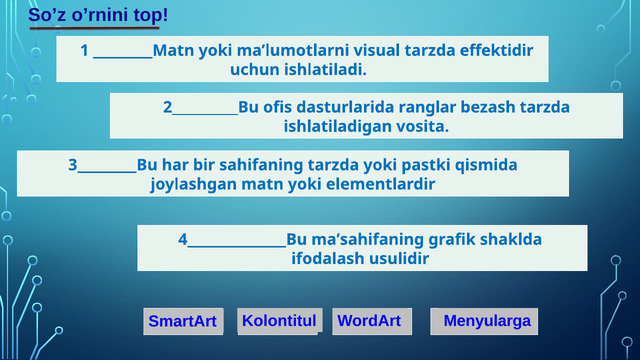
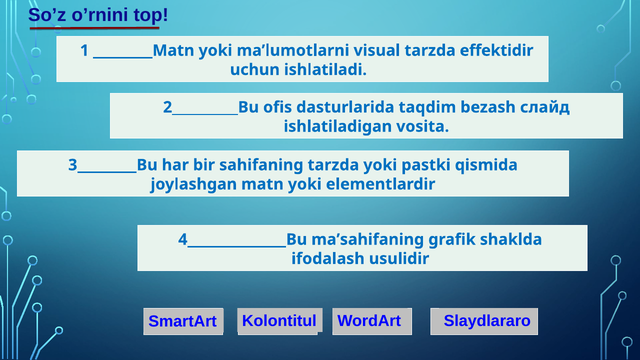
ranglar: ranglar -> taqdim
bezash tarzda: tarzda -> слайд
Menyularga: Menyularga -> Slaydlararo
